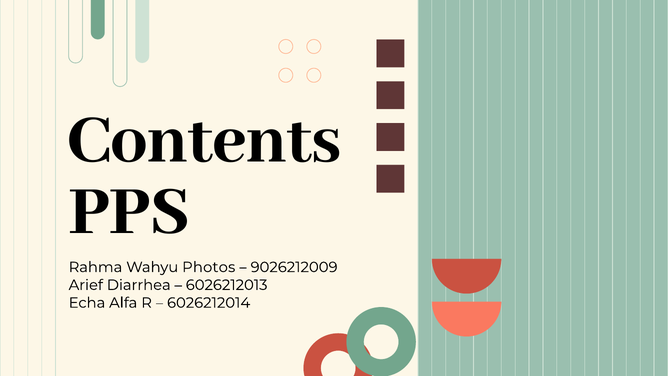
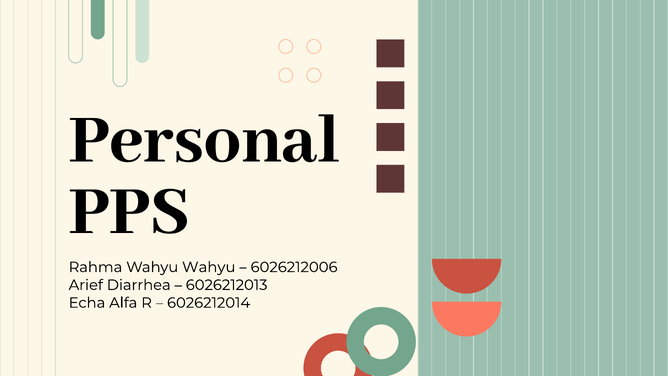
Contents: Contents -> Personal
Wahyu Photos: Photos -> Wahyu
9026212009: 9026212009 -> 6026212006
